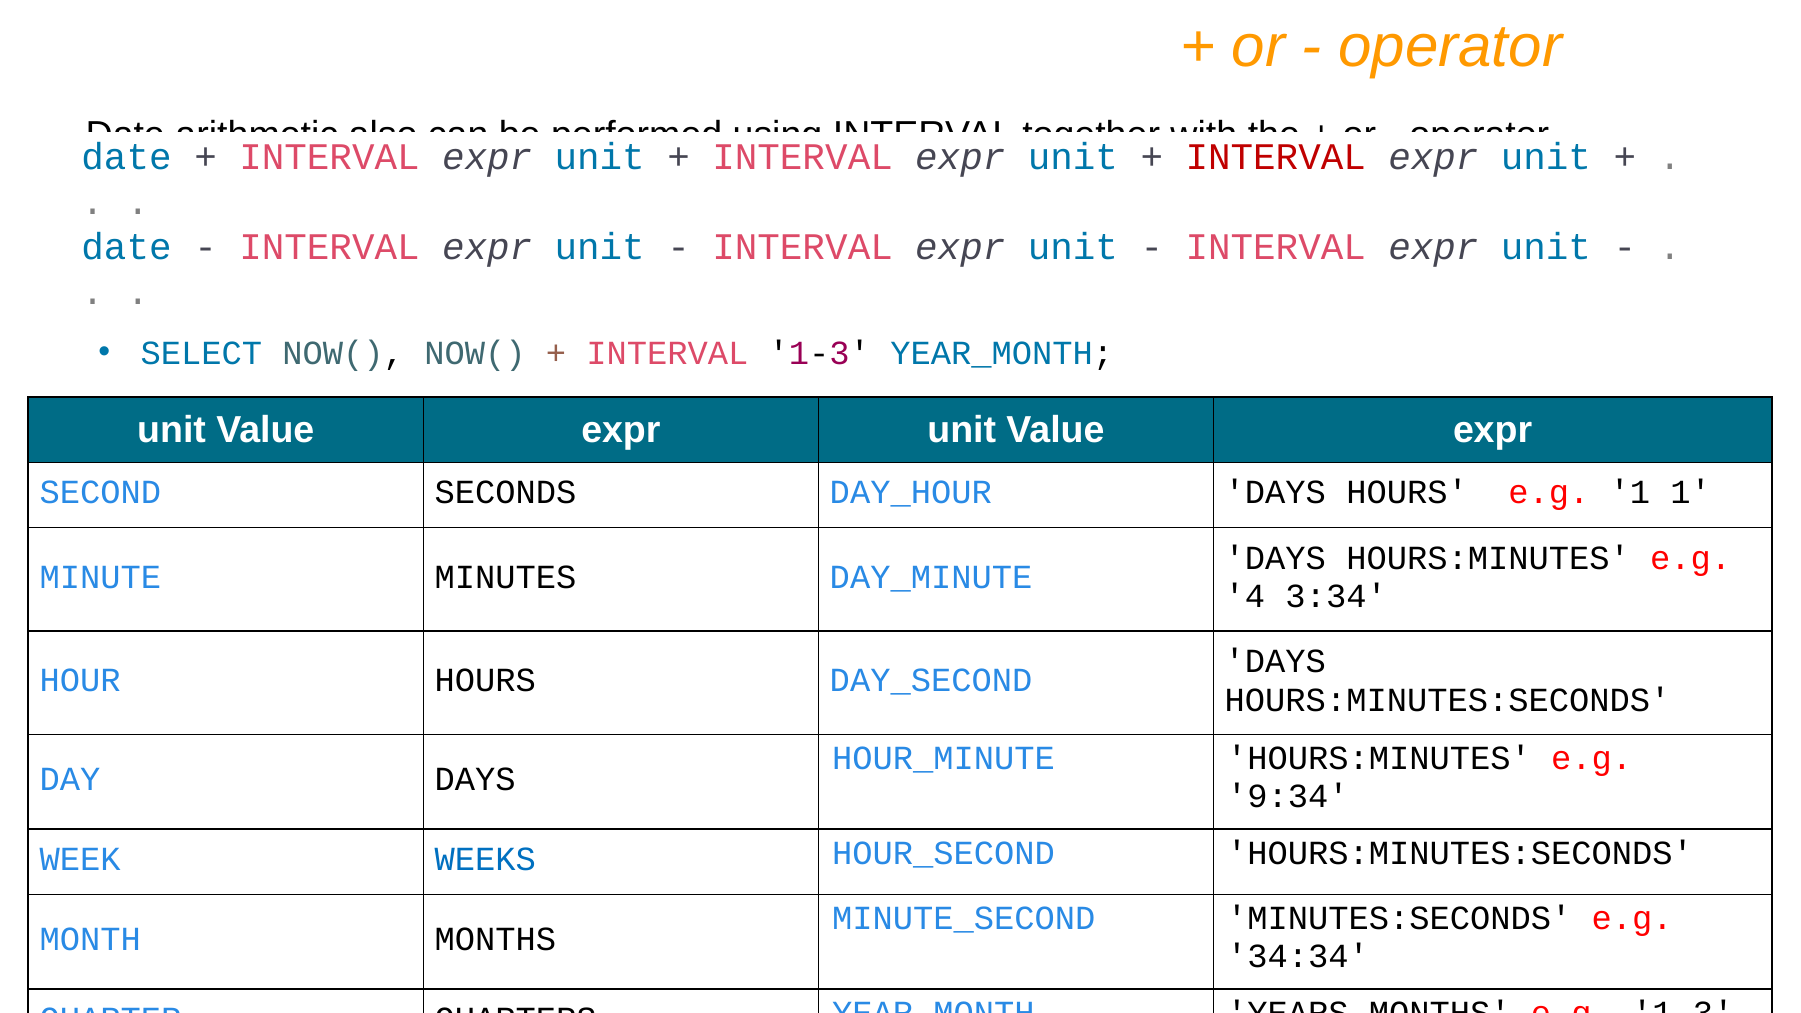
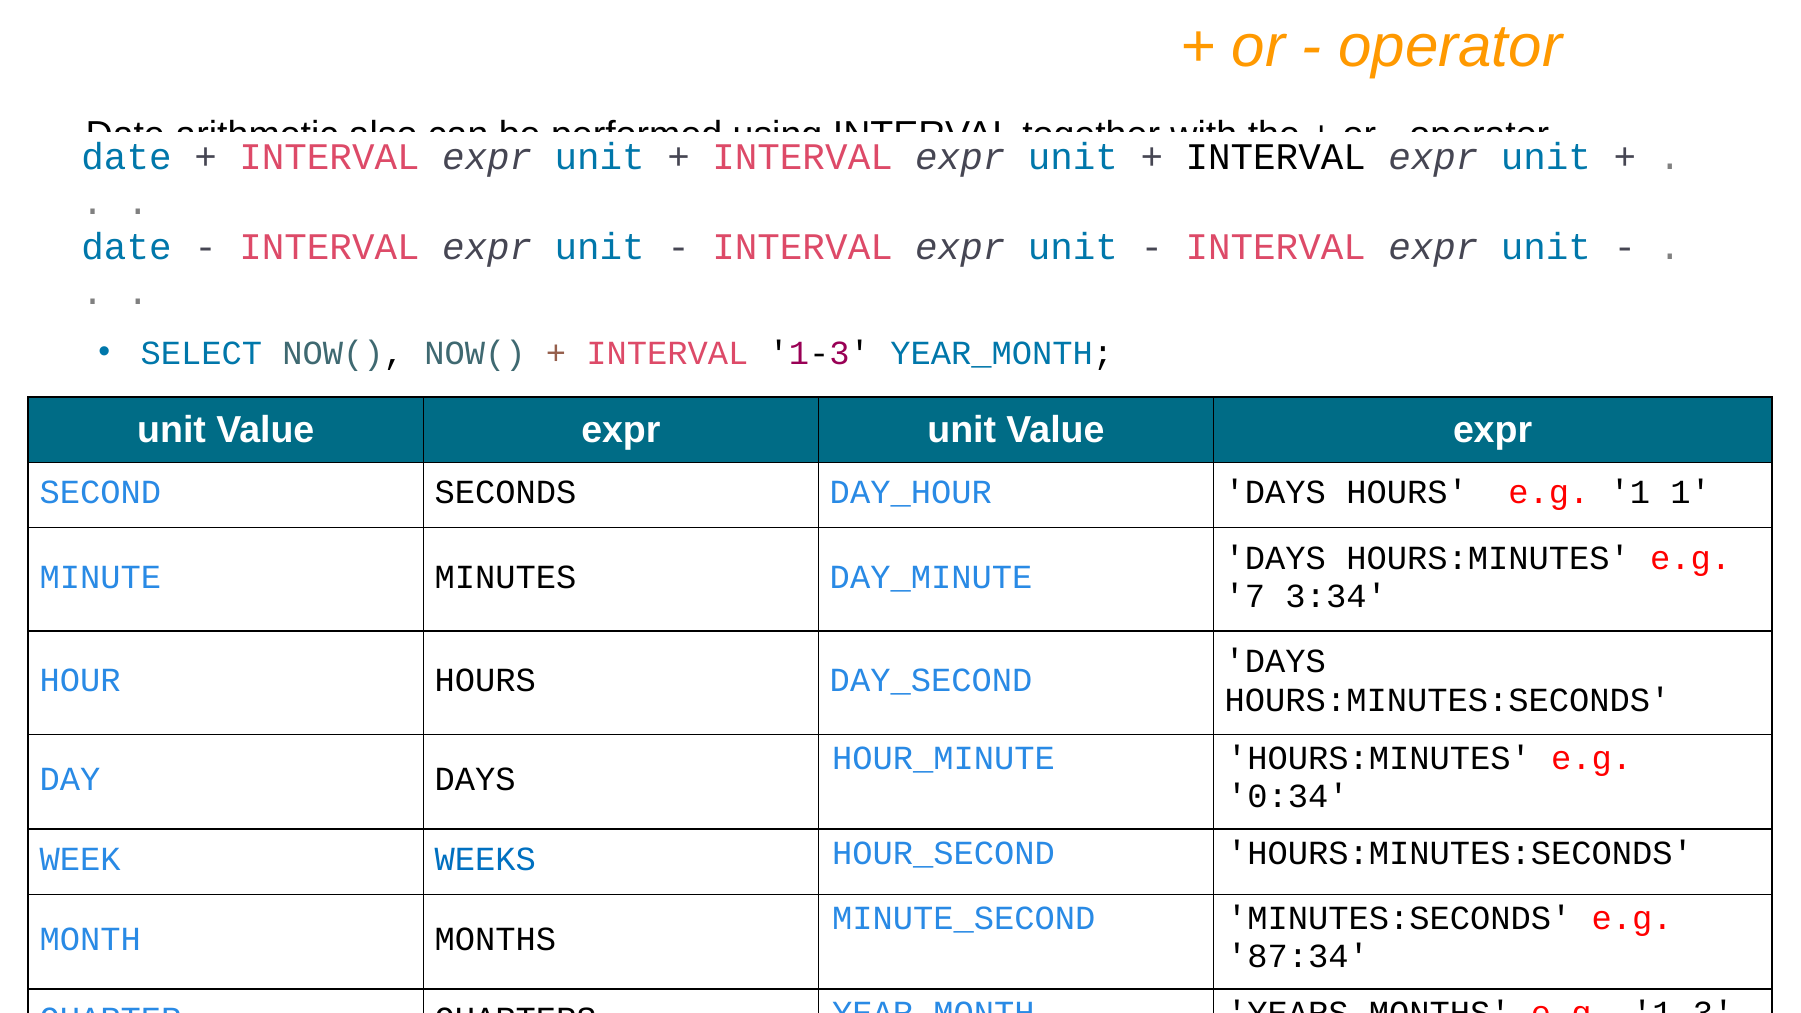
INTERVAL at (1276, 157) colour: red -> black
4: 4 -> 7
9:34: 9:34 -> 0:34
34:34: 34:34 -> 87:34
